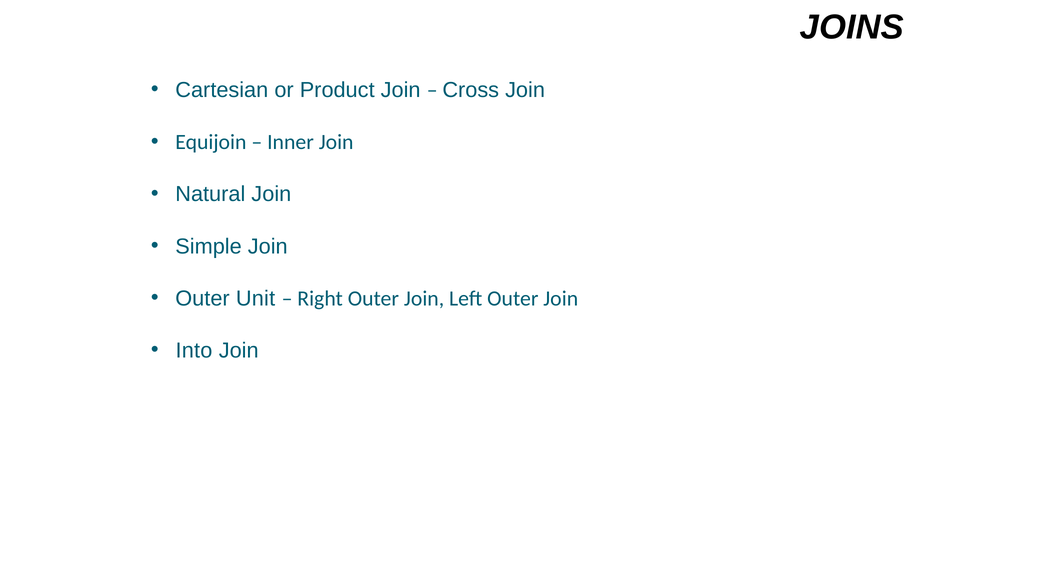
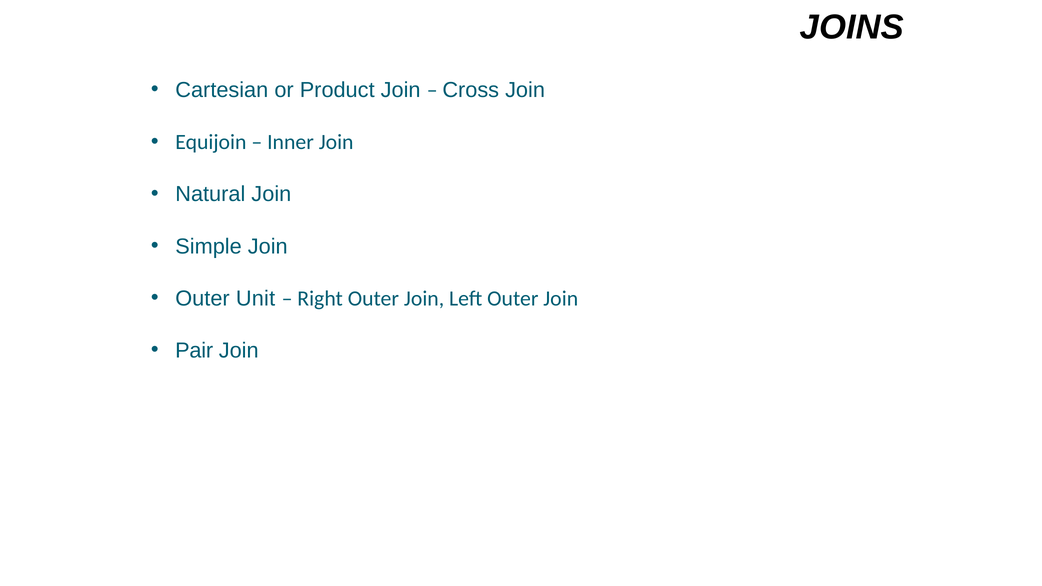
Into: Into -> Pair
